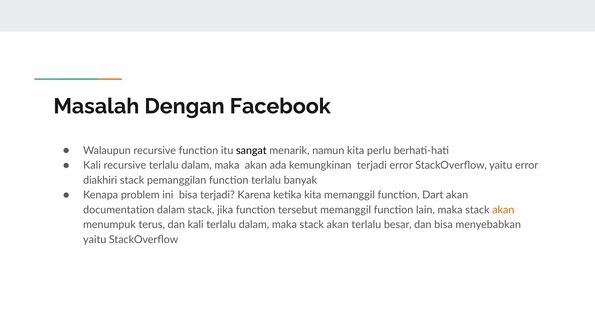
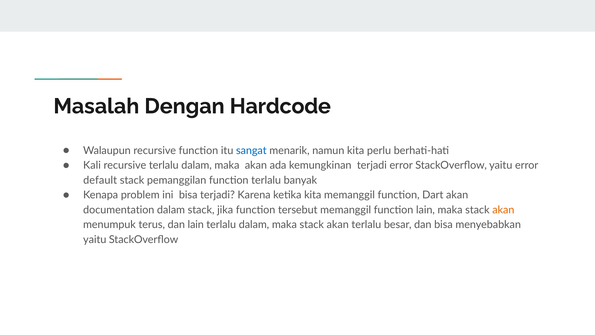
Facebook: Facebook -> Hardcode
sangat colour: black -> blue
diakhiri: diakhiri -> default
dan kali: kali -> lain
